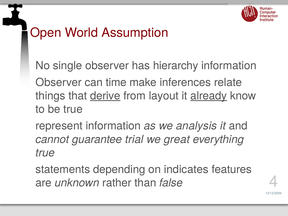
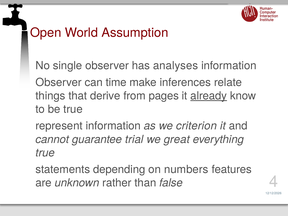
hierarchy: hierarchy -> analyses
derive underline: present -> none
layout: layout -> pages
analysis: analysis -> criterion
indicates: indicates -> numbers
